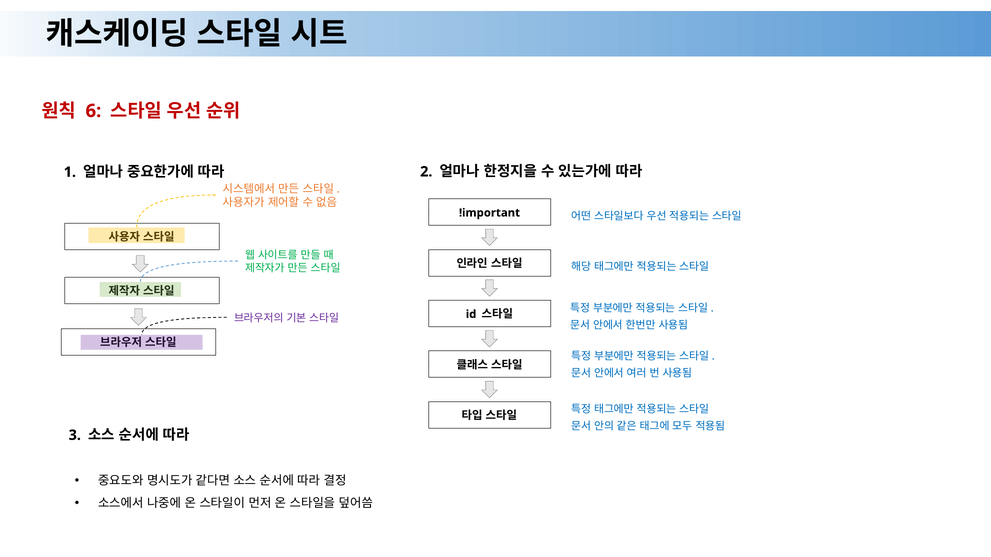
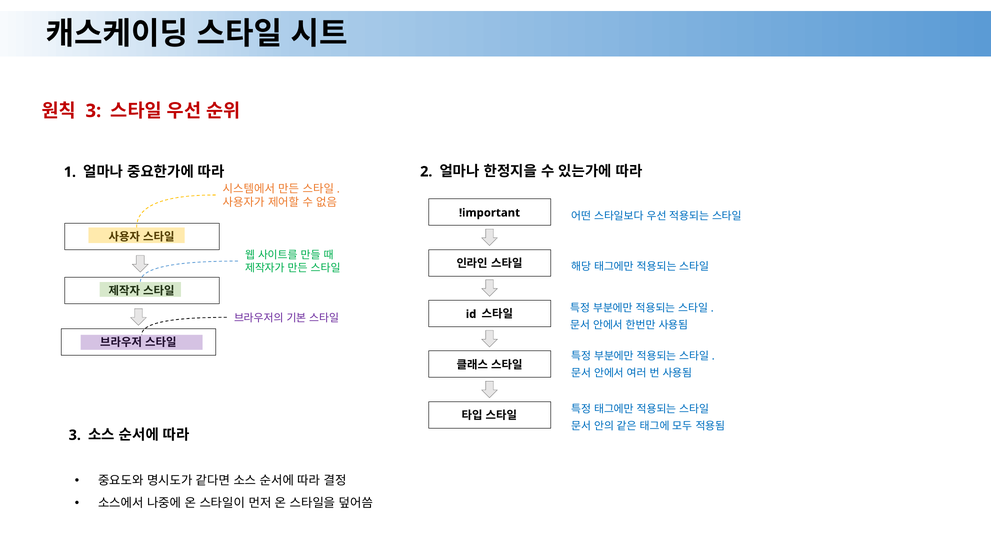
6 at (93, 111): 6 -> 3
